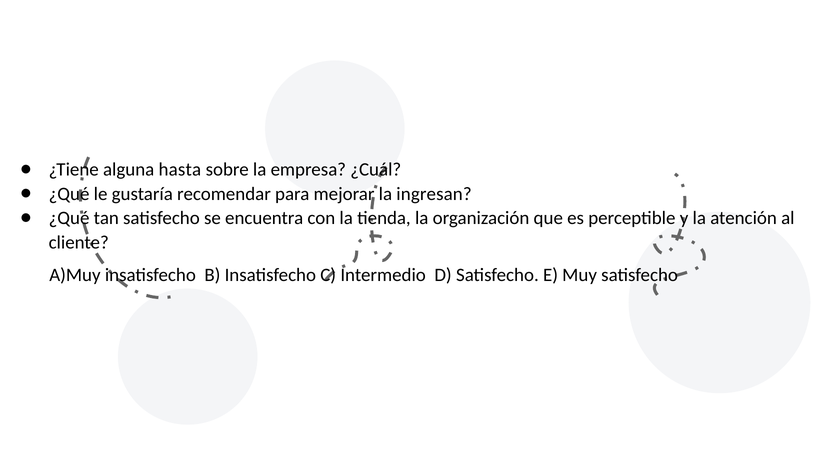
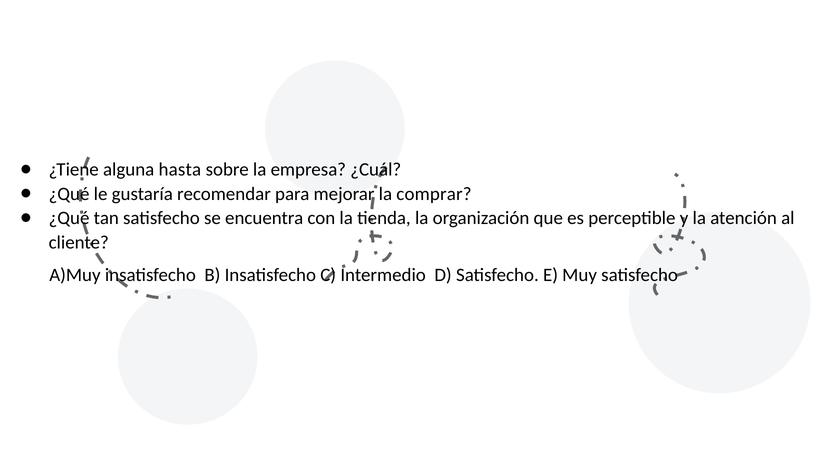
ingresan: ingresan -> comprar
